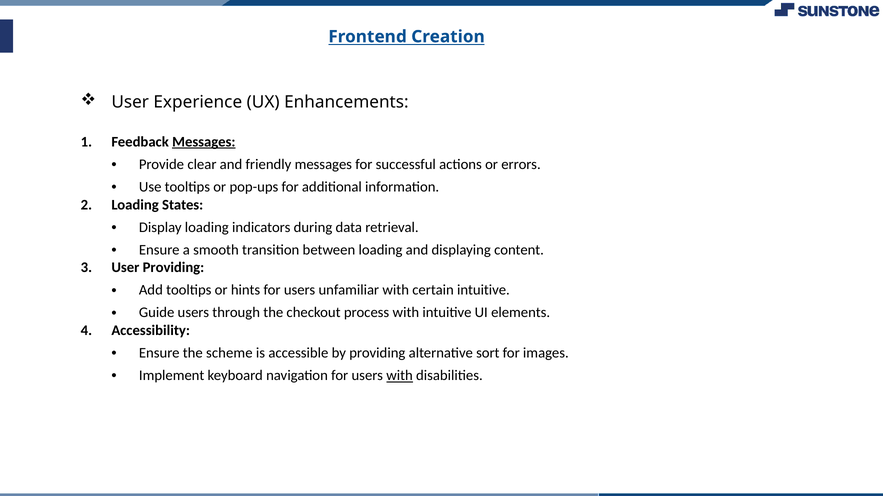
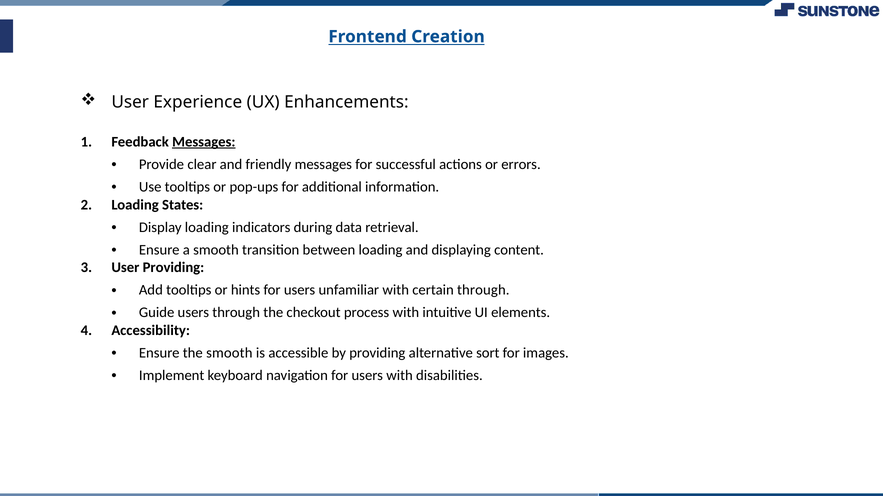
certain intuitive: intuitive -> through
the scheme: scheme -> smooth
with at (400, 376) underline: present -> none
